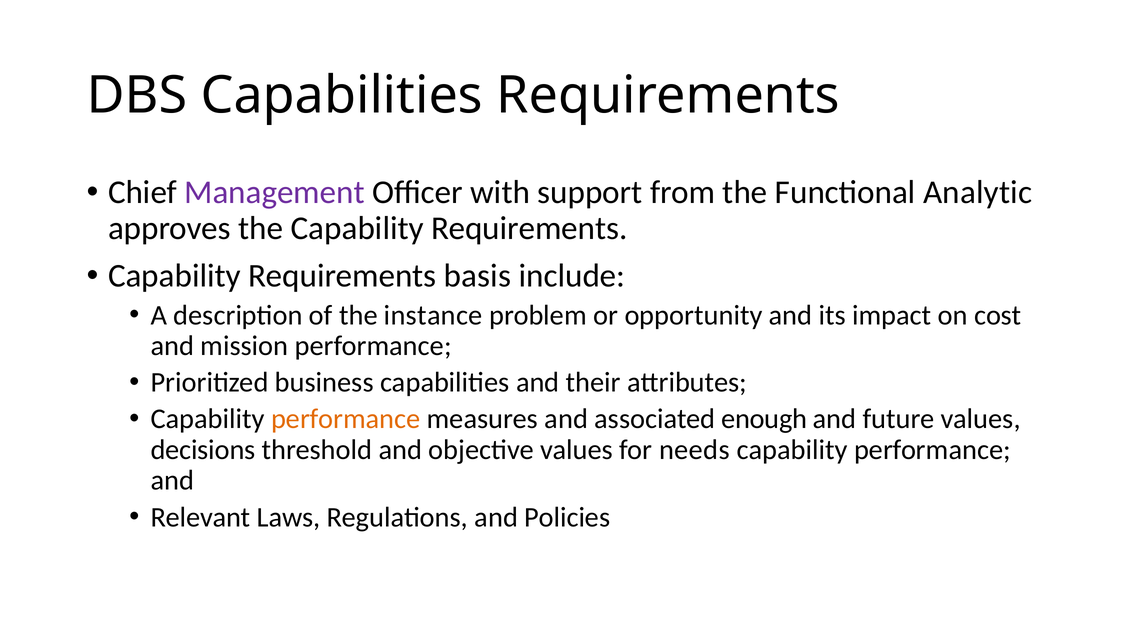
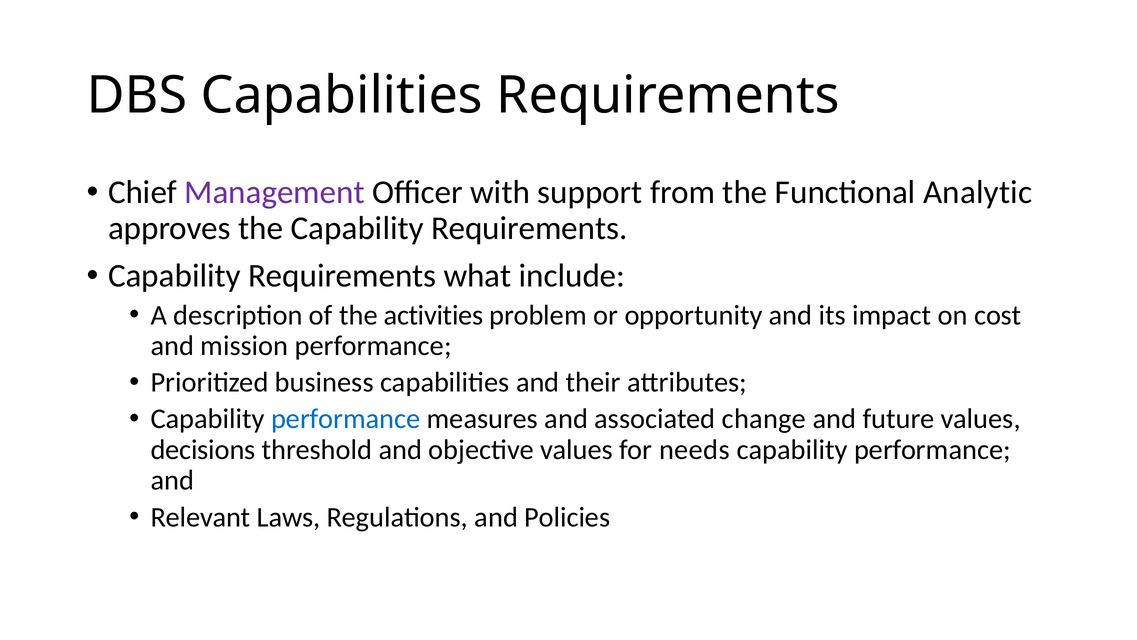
basis: basis -> what
instance: instance -> activities
performance at (346, 419) colour: orange -> blue
enough: enough -> change
